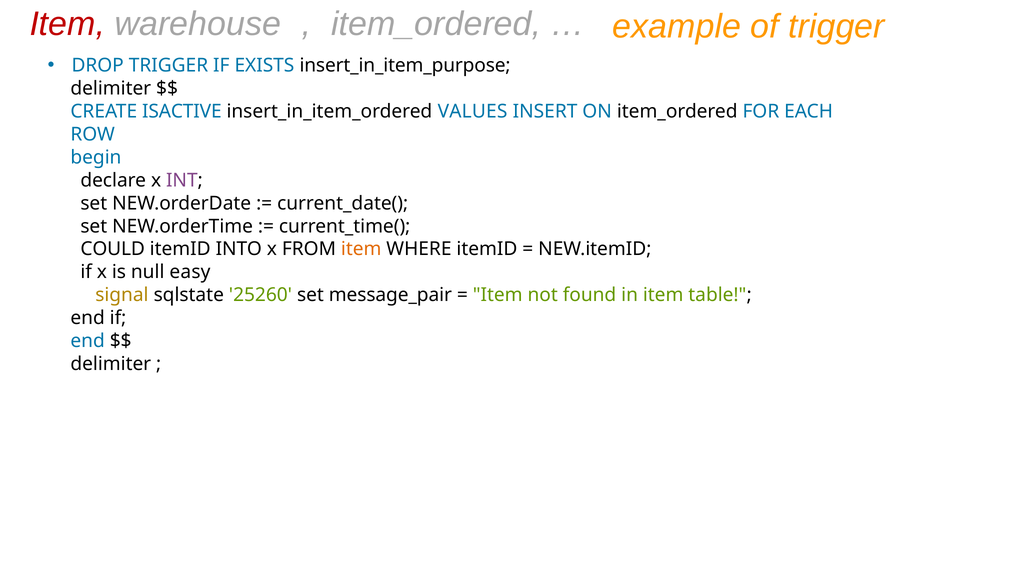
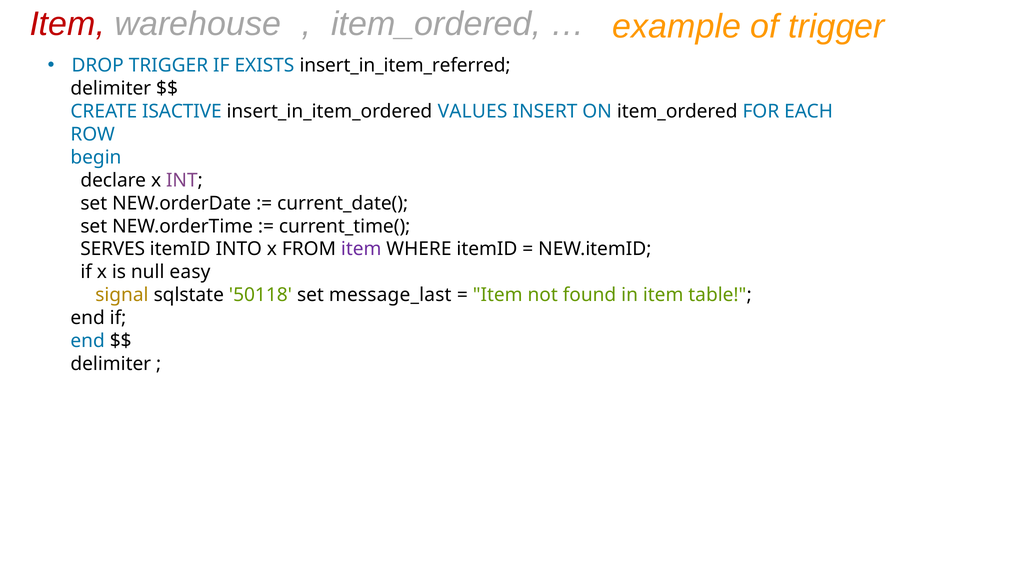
insert_in_item_purpose: insert_in_item_purpose -> insert_in_item_referred
COULD: COULD -> SERVES
item at (361, 249) colour: orange -> purple
25260: 25260 -> 50118
message_pair: message_pair -> message_last
